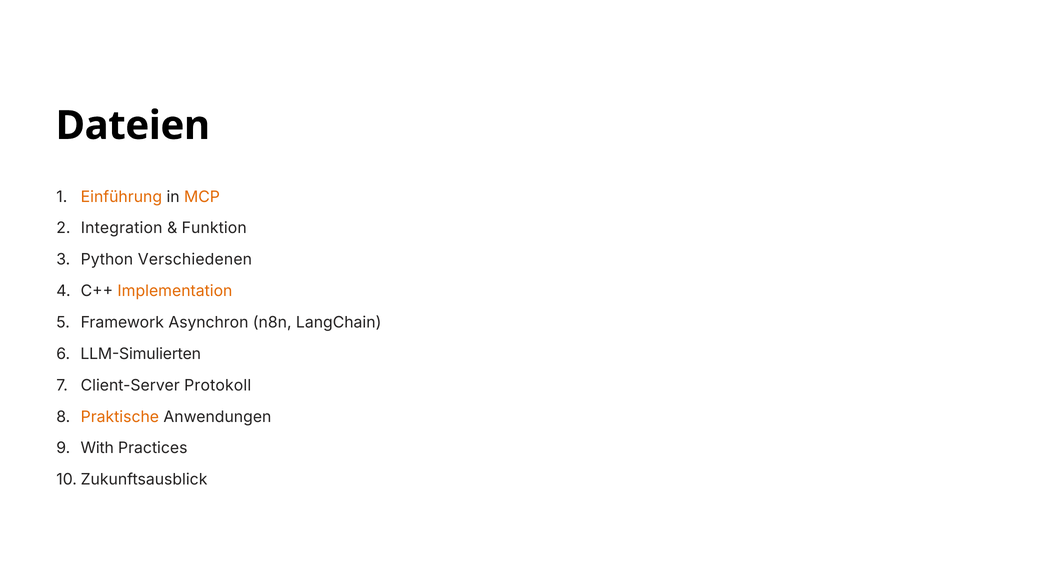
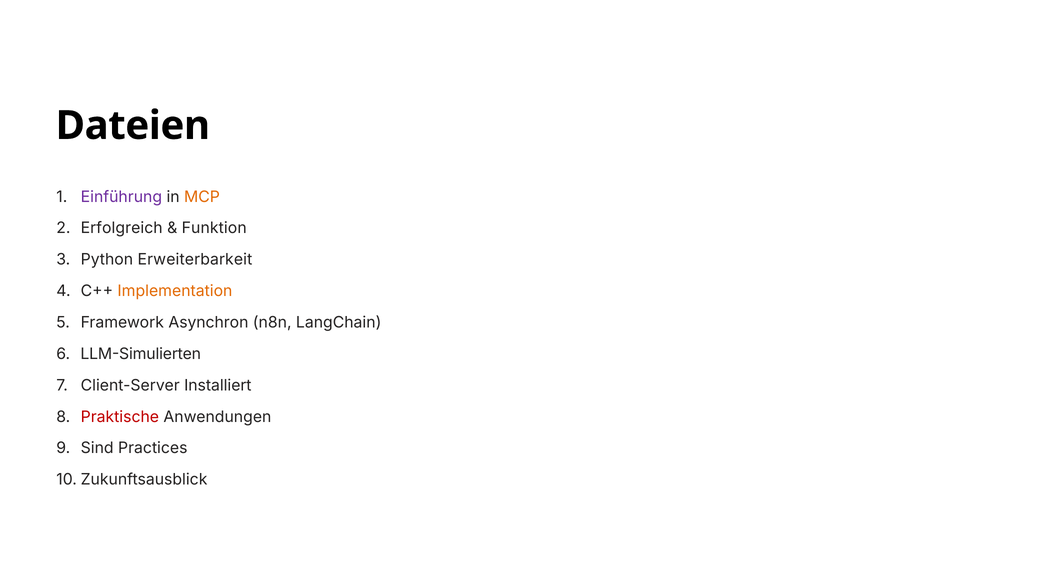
Einführung colour: orange -> purple
Integration: Integration -> Erfolgreich
Verschiedenen: Verschiedenen -> Erweiterbarkeit
Protokoll: Protokoll -> Installiert
Praktische colour: orange -> red
With: With -> Sind
